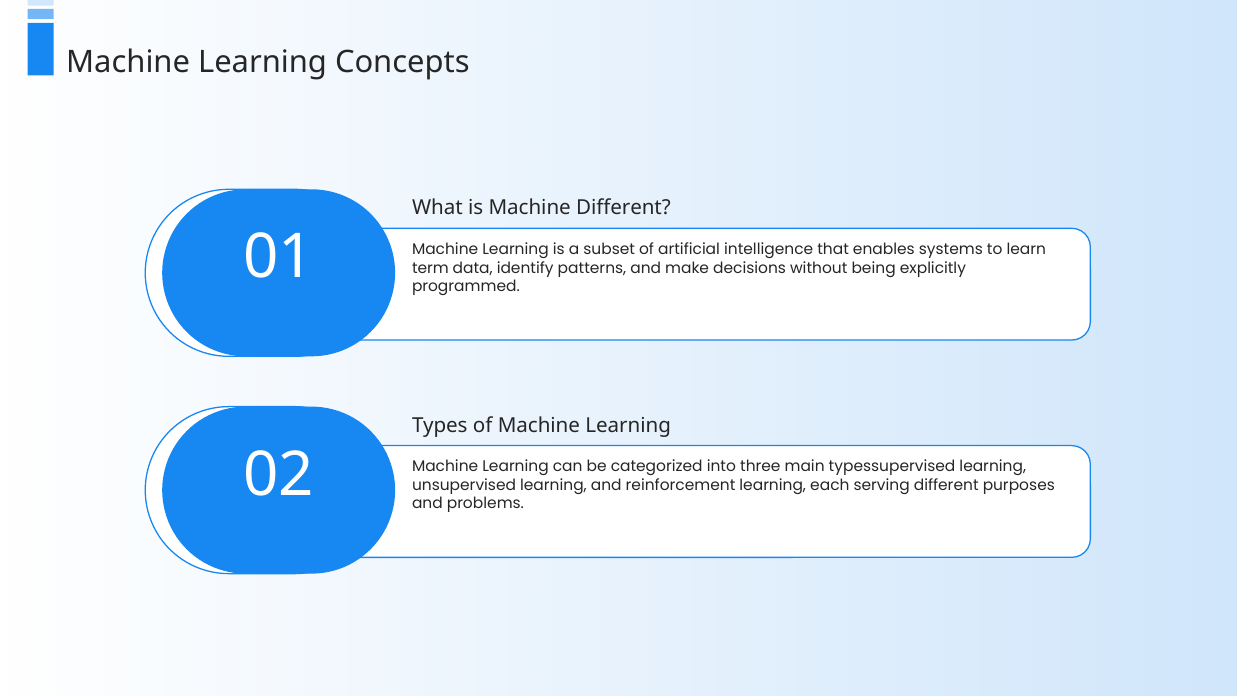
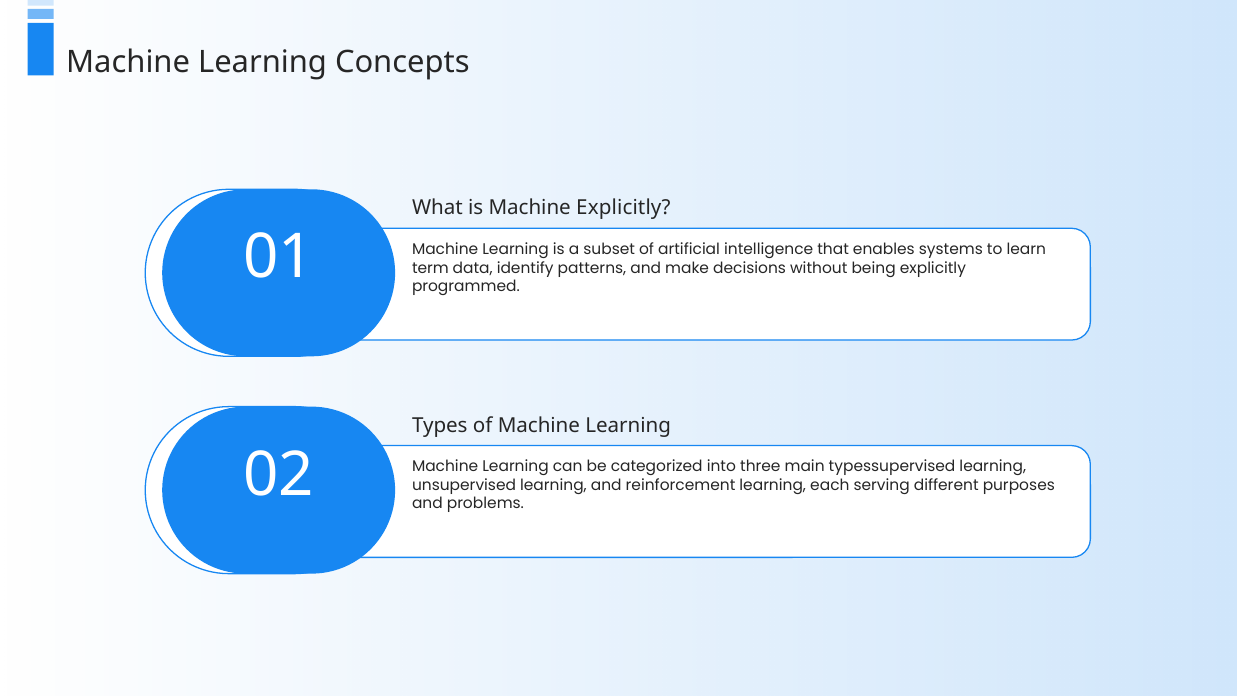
Machine Different: Different -> Explicitly
